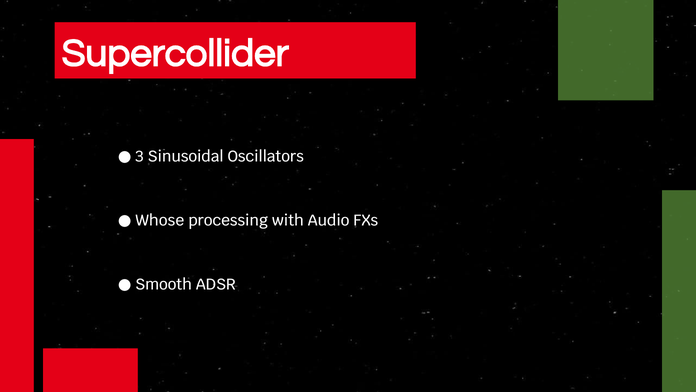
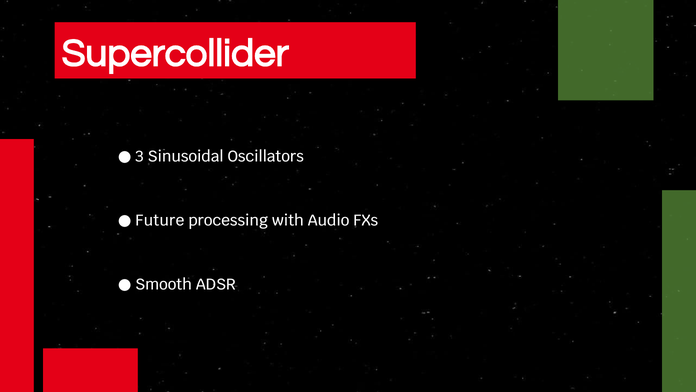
Whose: Whose -> Future
